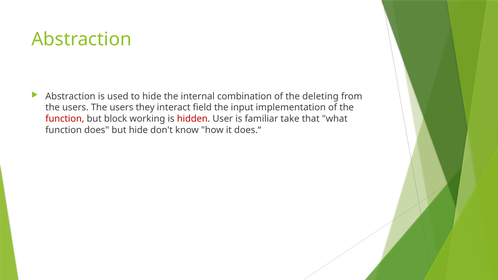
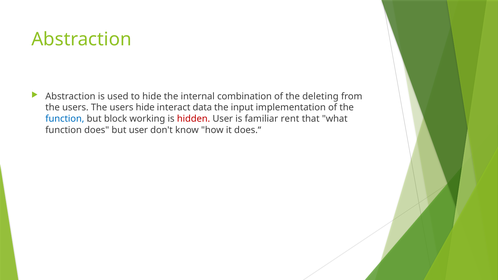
users they: they -> hide
field: field -> data
function at (65, 119) colour: red -> blue
take: take -> rent
but hide: hide -> user
